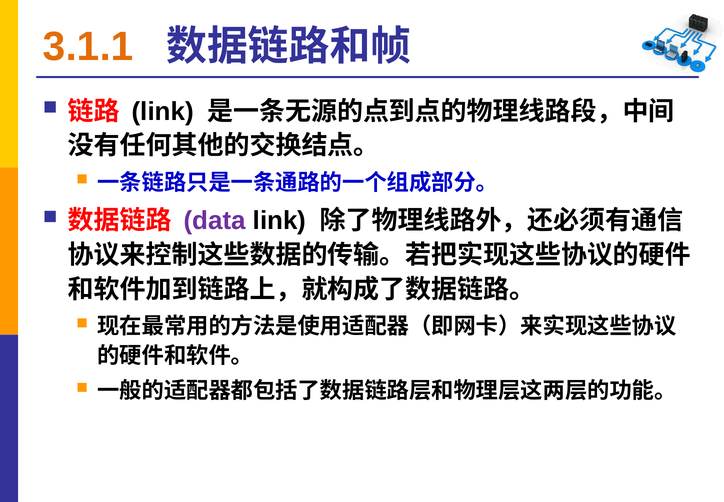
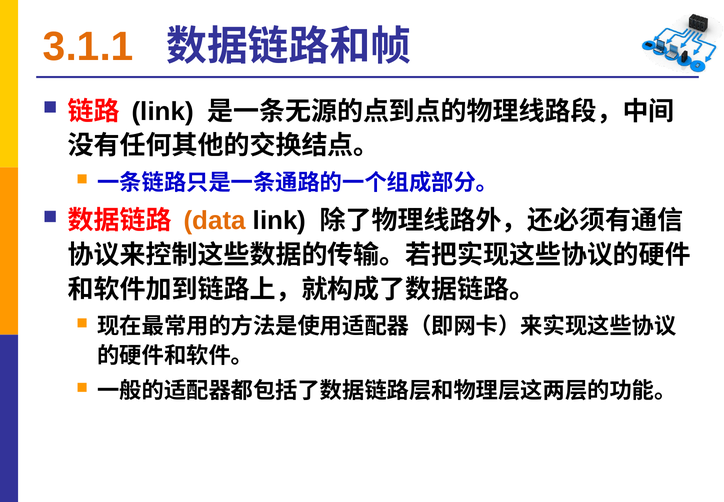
data colour: purple -> orange
